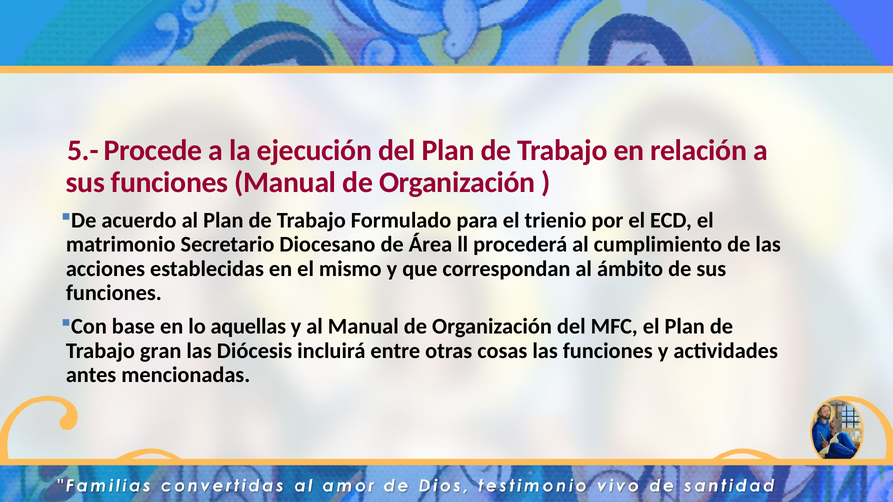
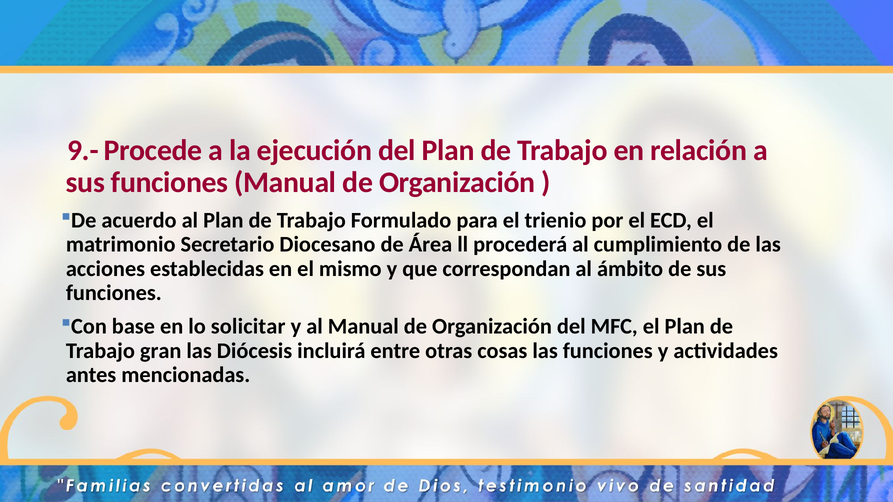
5.-: 5.- -> 9.-
aquellas: aquellas -> solicitar
